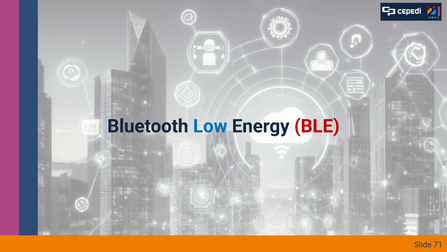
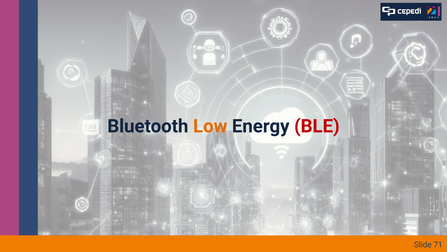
Low colour: blue -> orange
